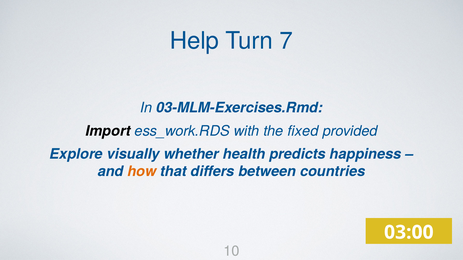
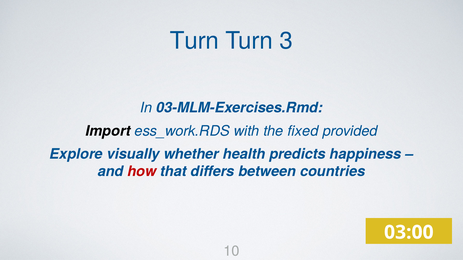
Help at (195, 41): Help -> Turn
7: 7 -> 3
how colour: orange -> red
